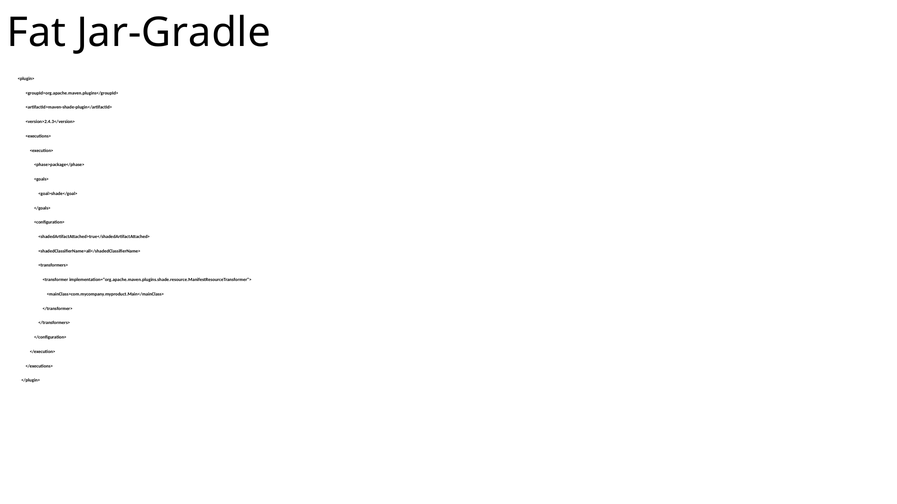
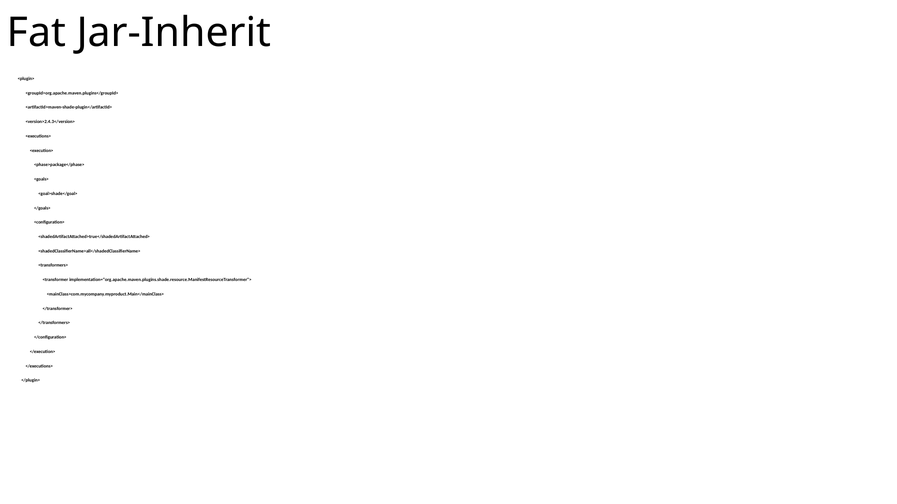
Jar-Gradle: Jar-Gradle -> Jar-Inherit
